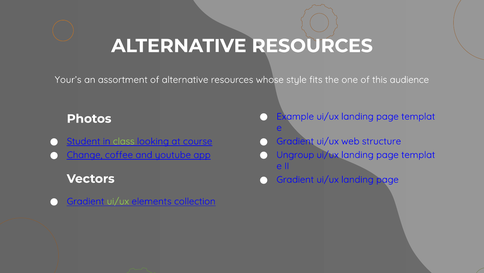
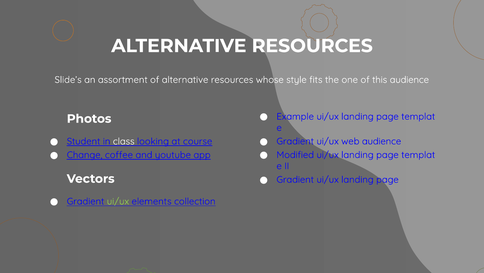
Your’s: Your’s -> Slide’s
web structure: structure -> audience
class colour: light green -> white
Ungroup: Ungroup -> Modified
